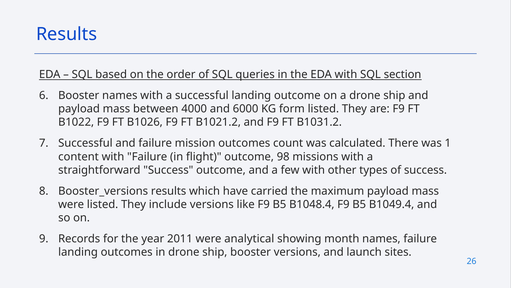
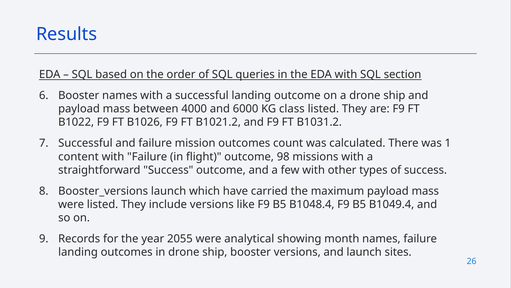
form: form -> class
Booster_versions results: results -> launch
2011: 2011 -> 2055
